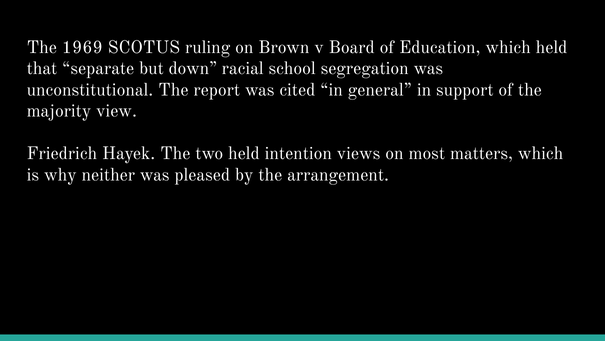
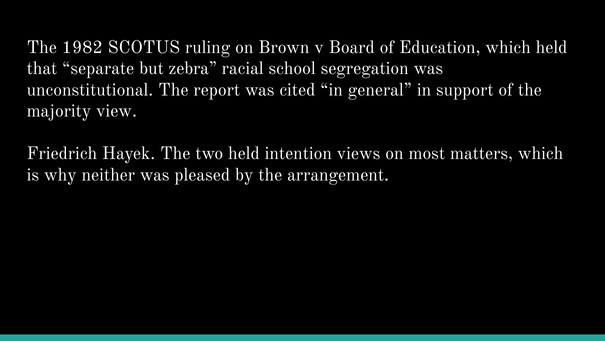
1969: 1969 -> 1982
down: down -> zebra
